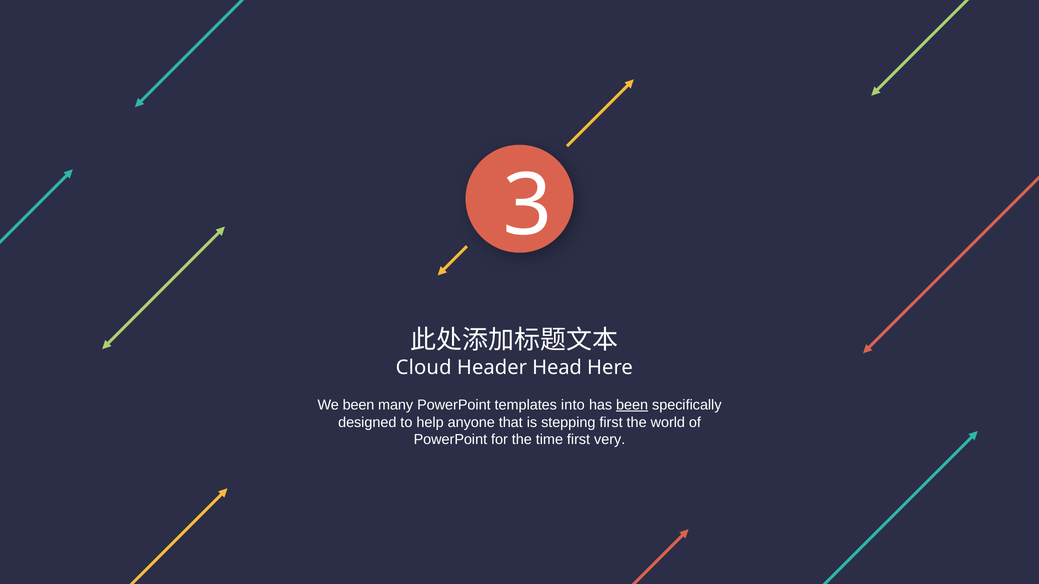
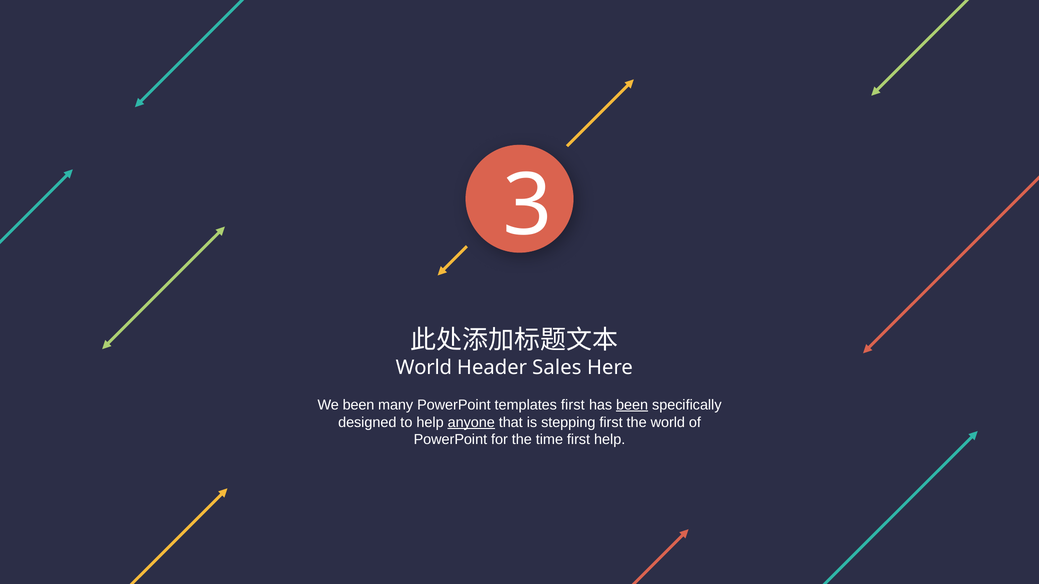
Cloud at (424, 368): Cloud -> World
Head: Head -> Sales
templates into: into -> first
anyone underline: none -> present
first very: very -> help
